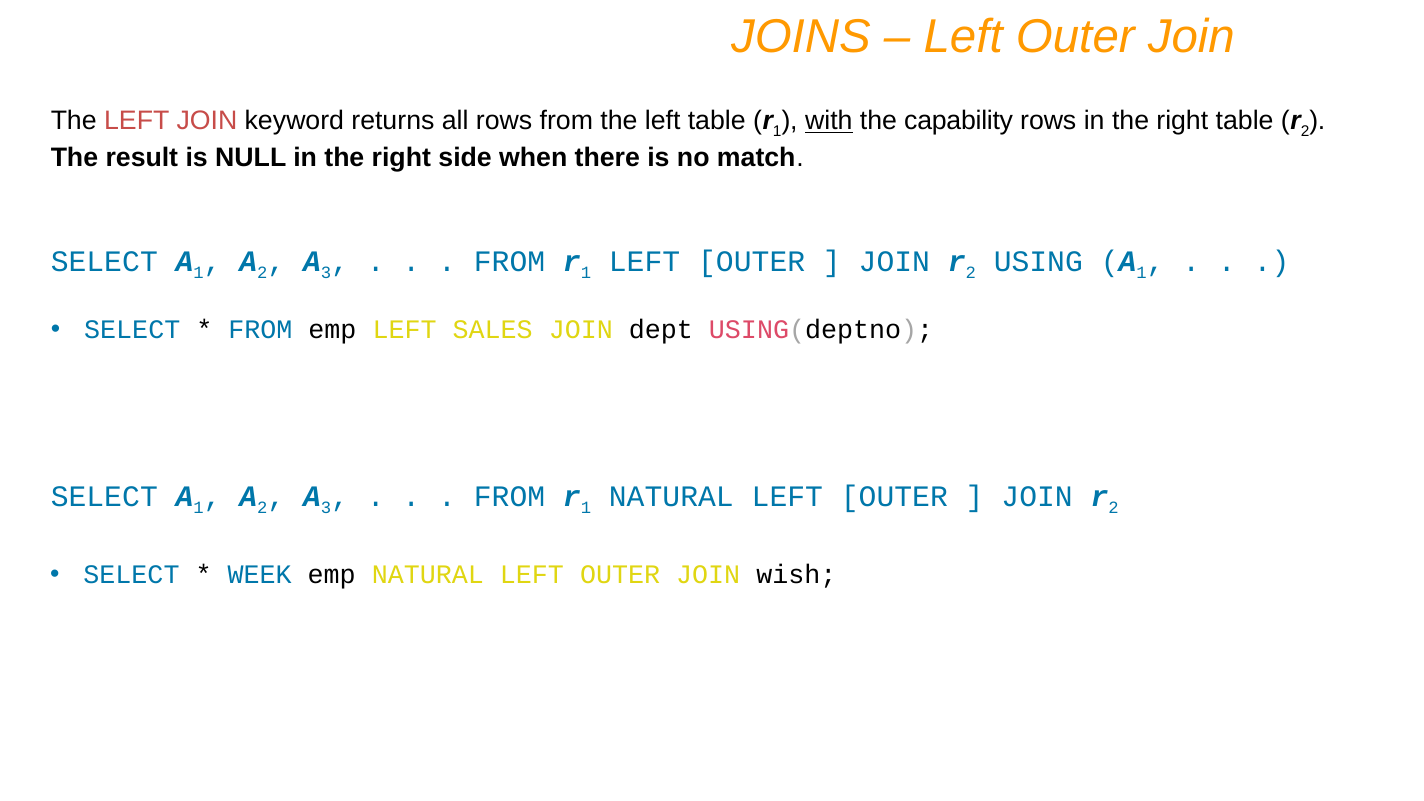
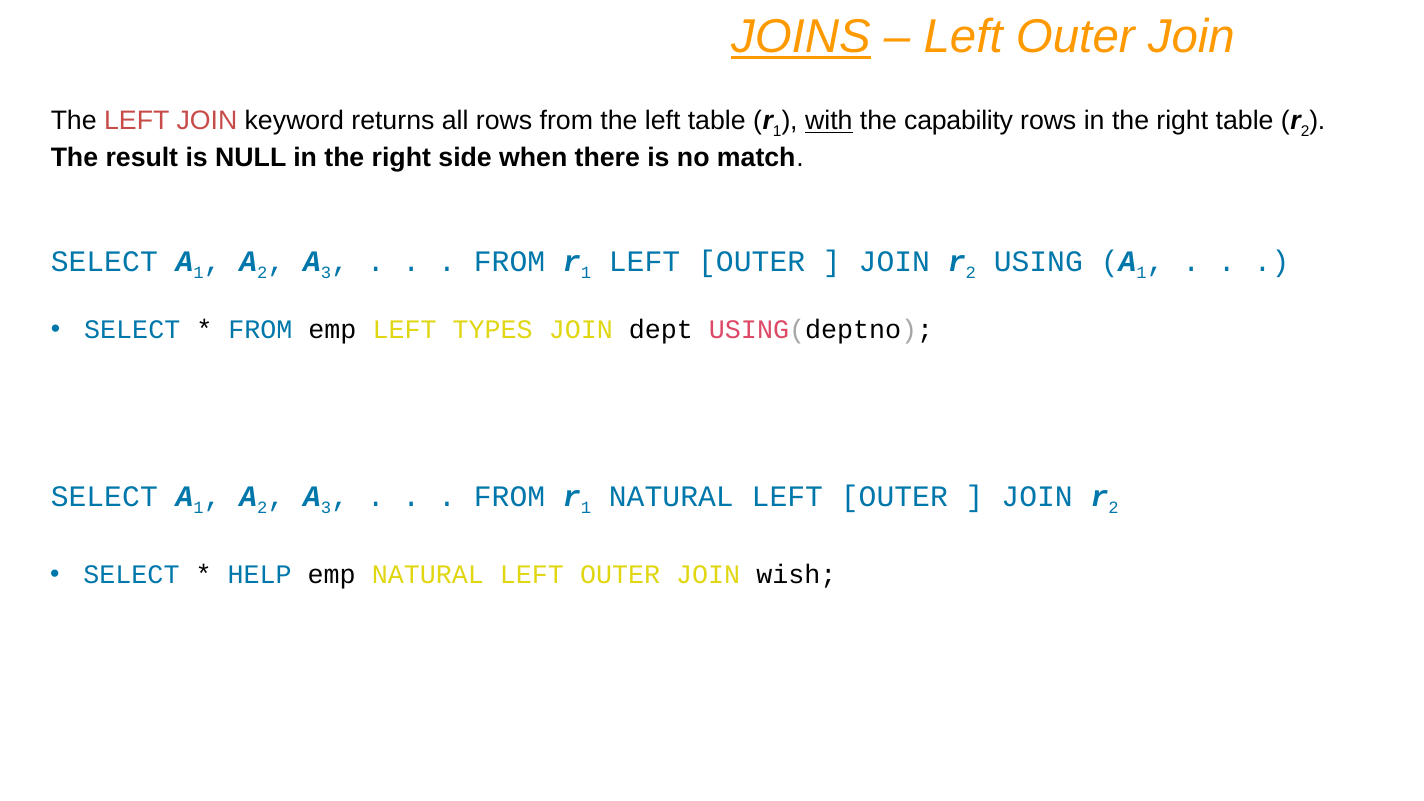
JOINS underline: none -> present
SALES: SALES -> TYPES
WEEK: WEEK -> HELP
